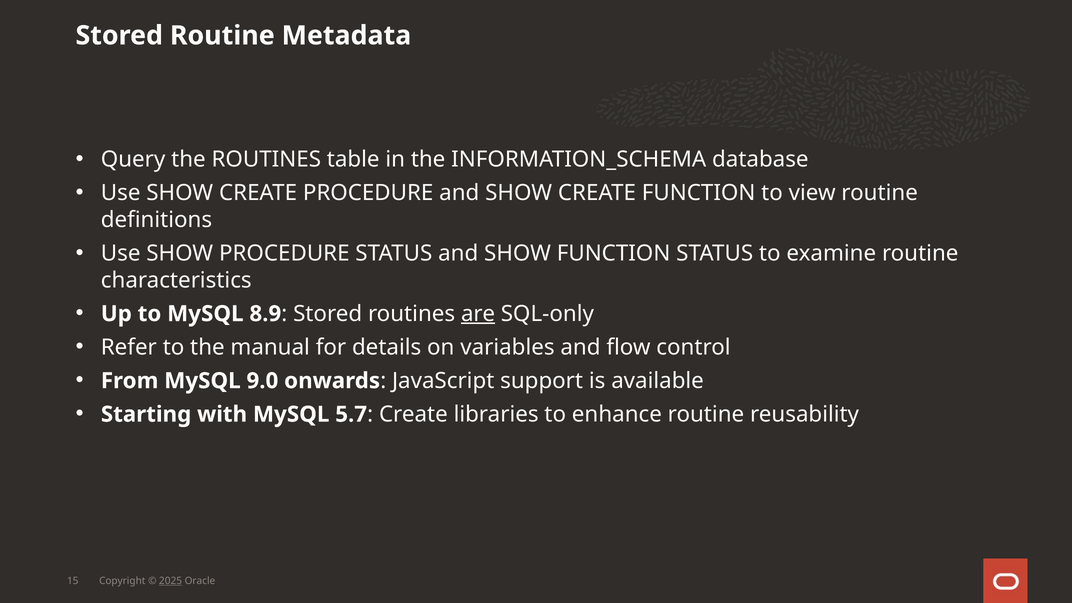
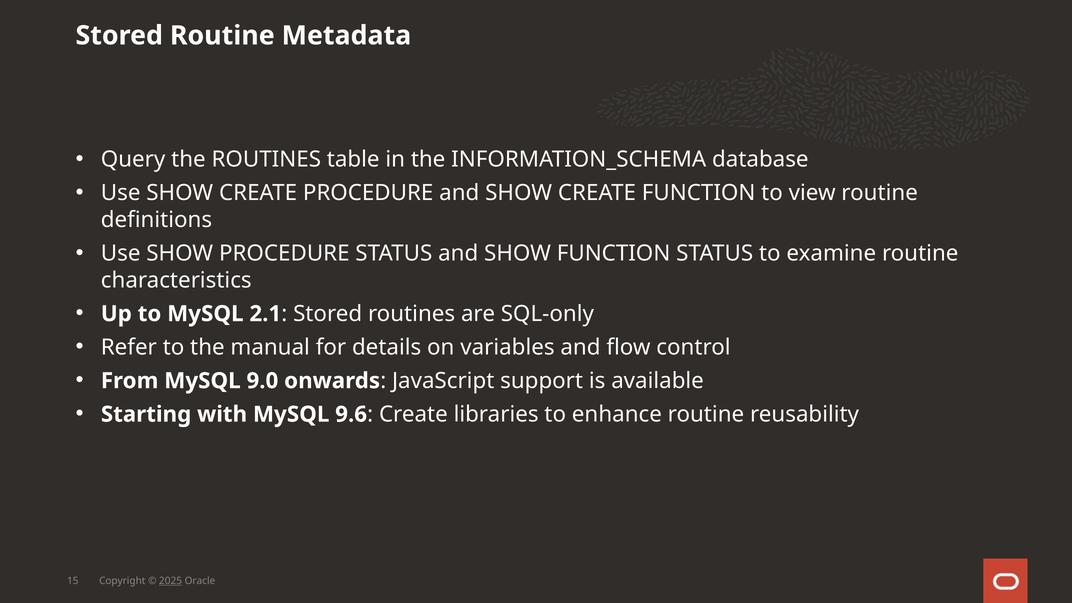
8.9: 8.9 -> 2.1
are underline: present -> none
5.7: 5.7 -> 9.6
